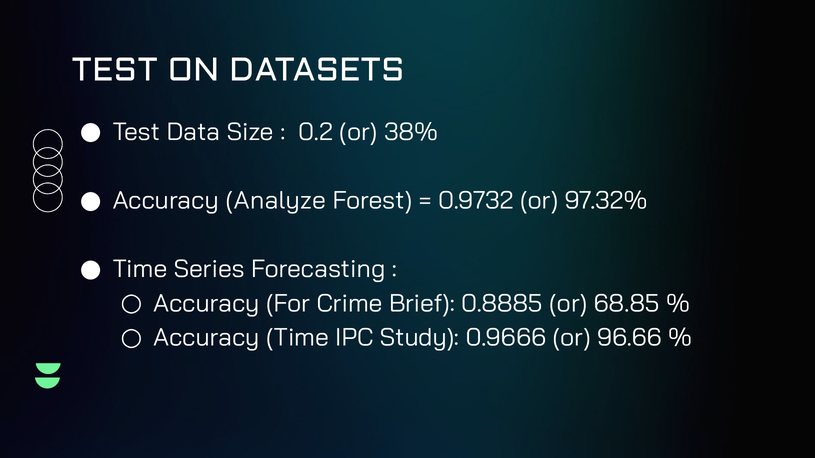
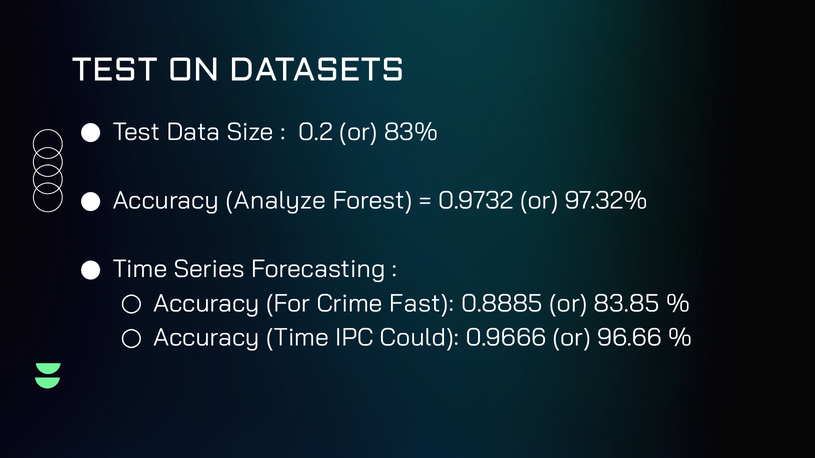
38%: 38% -> 83%
Brief: Brief -> Fast
68.85: 68.85 -> 83.85
Study: Study -> Could
